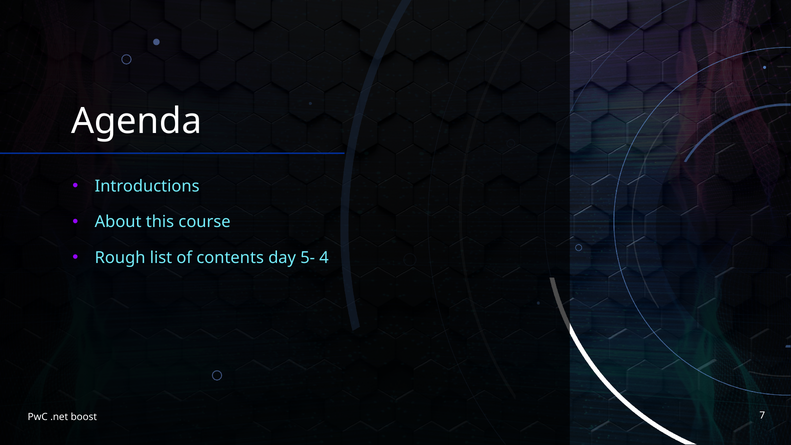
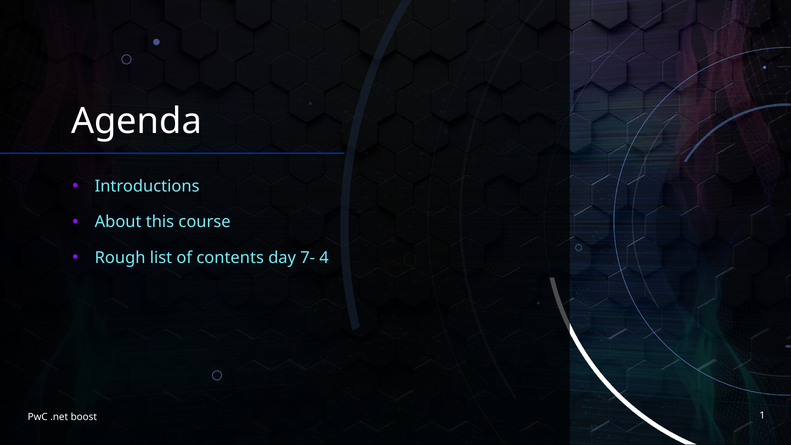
5-: 5- -> 7-
7: 7 -> 1
